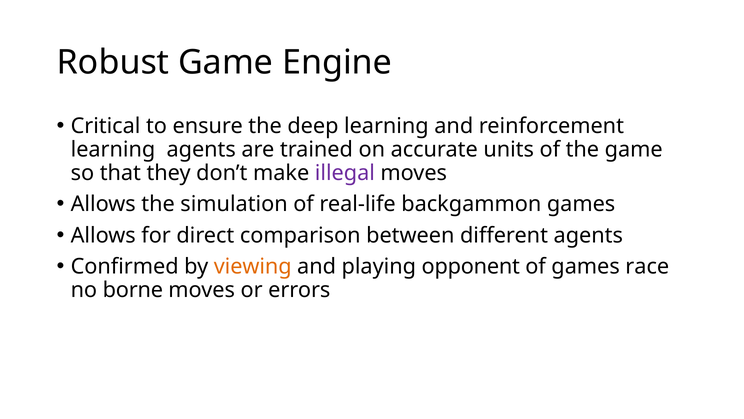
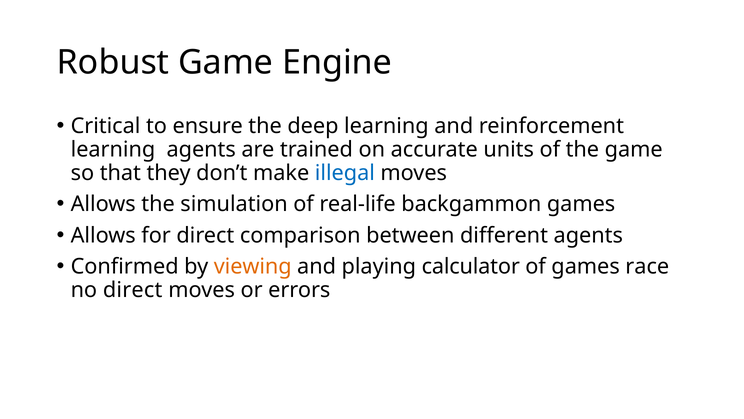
illegal colour: purple -> blue
opponent: opponent -> calculator
no borne: borne -> direct
